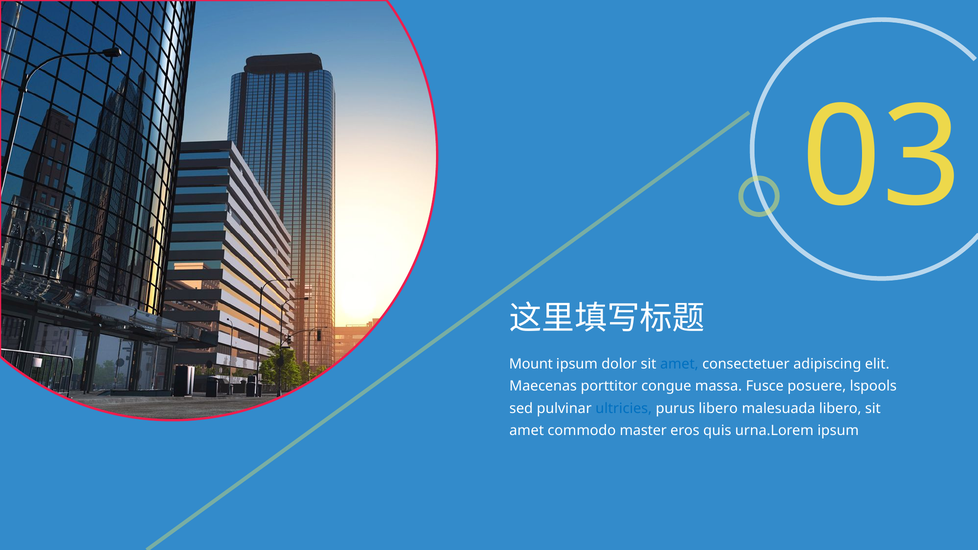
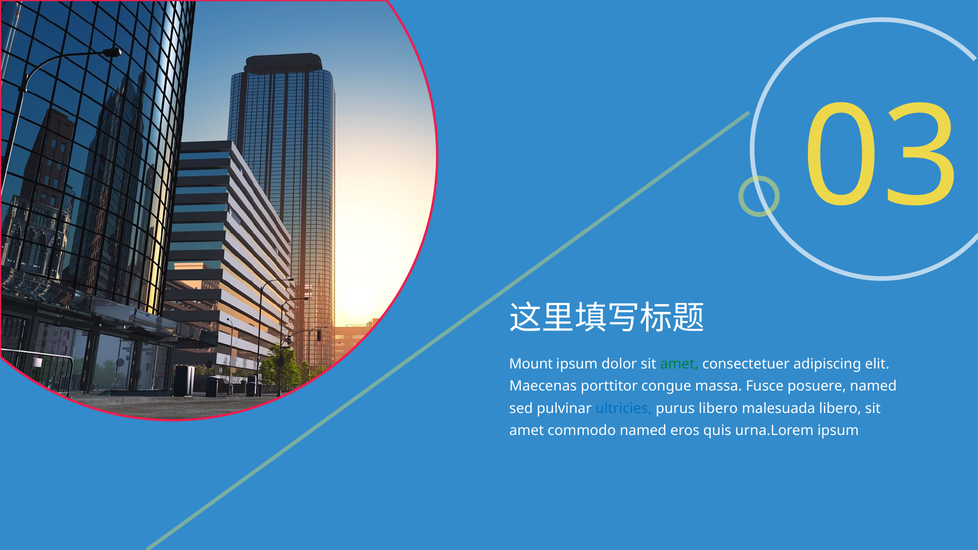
amet at (679, 364) colour: blue -> green
posuere lspools: lspools -> named
commodo master: master -> named
